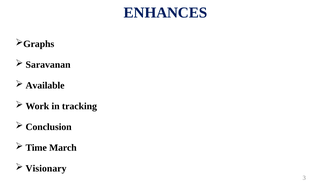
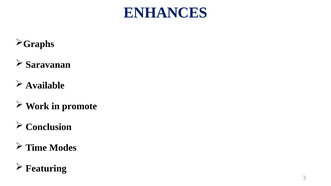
tracking: tracking -> promote
March: March -> Modes
Visionary: Visionary -> Featuring
